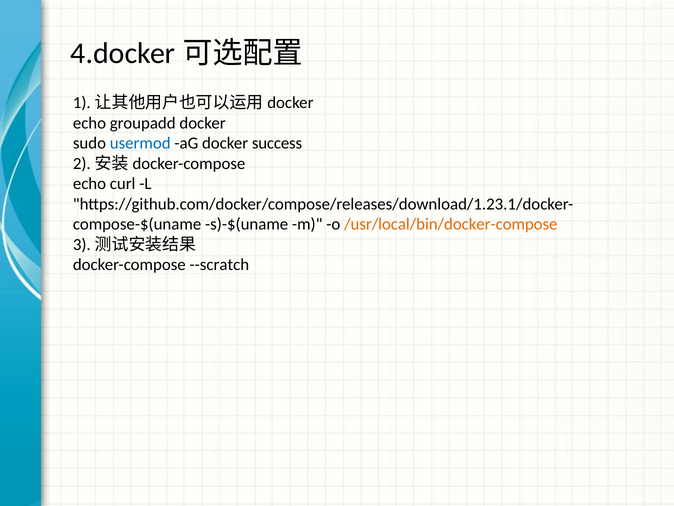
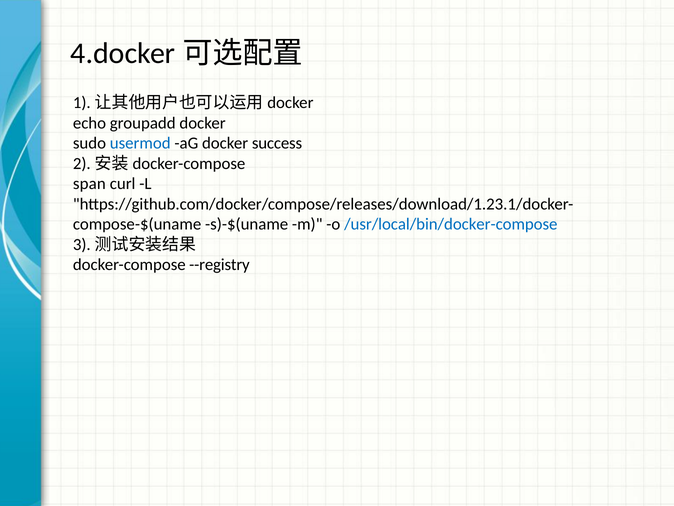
echo at (89, 184): echo -> span
/usr/local/bin/docker-compose colour: orange -> blue
--scratch: --scratch -> --registry
